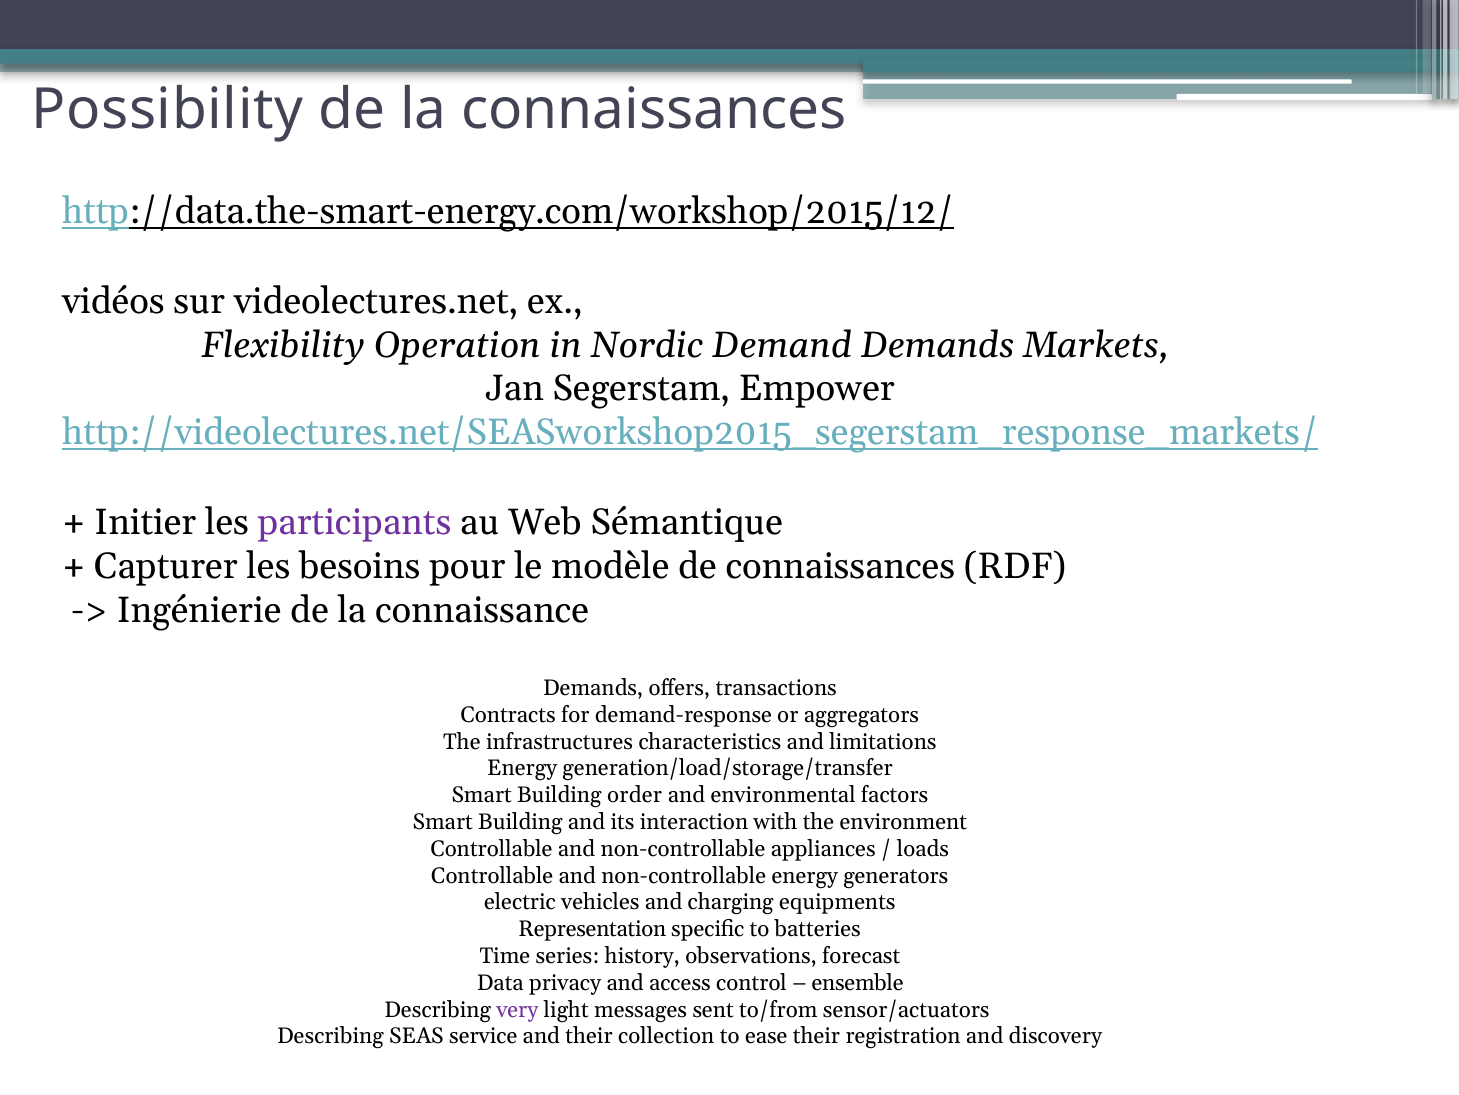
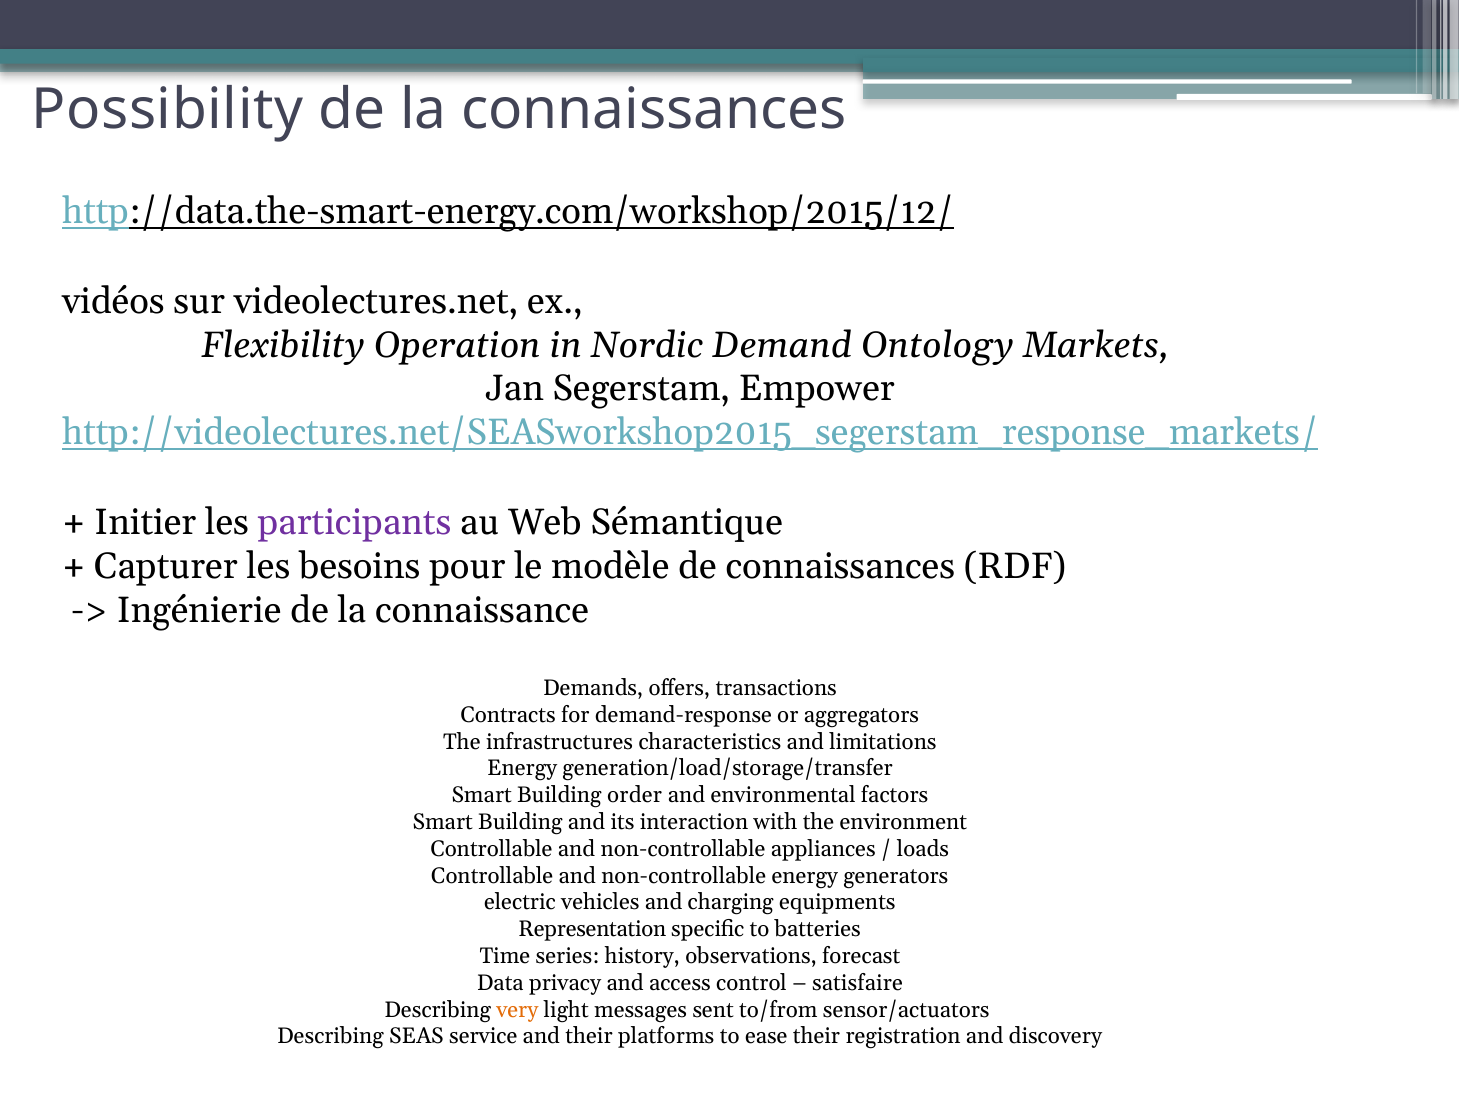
Demand Demands: Demands -> Ontology
ensemble: ensemble -> satisfaire
very colour: purple -> orange
collection: collection -> platforms
